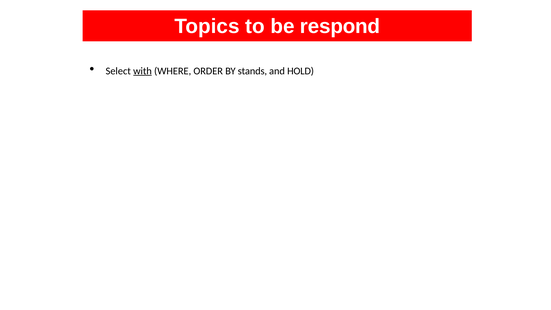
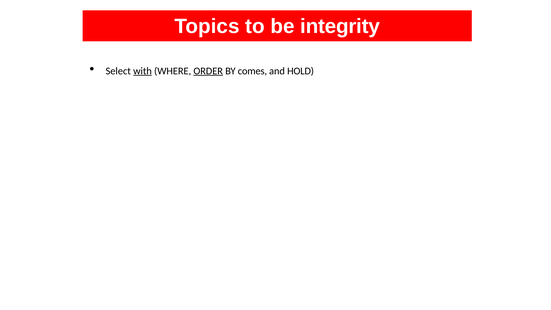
respond: respond -> integrity
ORDER underline: none -> present
stands: stands -> comes
